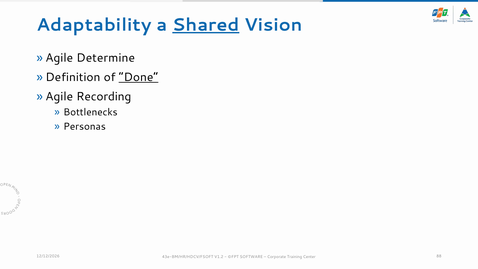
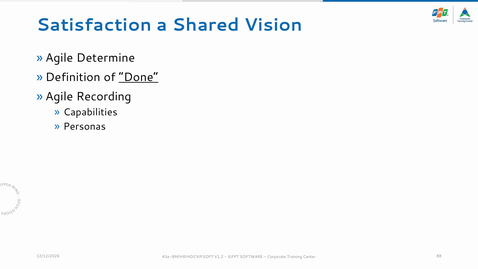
Adaptability: Adaptability -> Satisfaction
Shared underline: present -> none
Bottlenecks: Bottlenecks -> Capabilities
